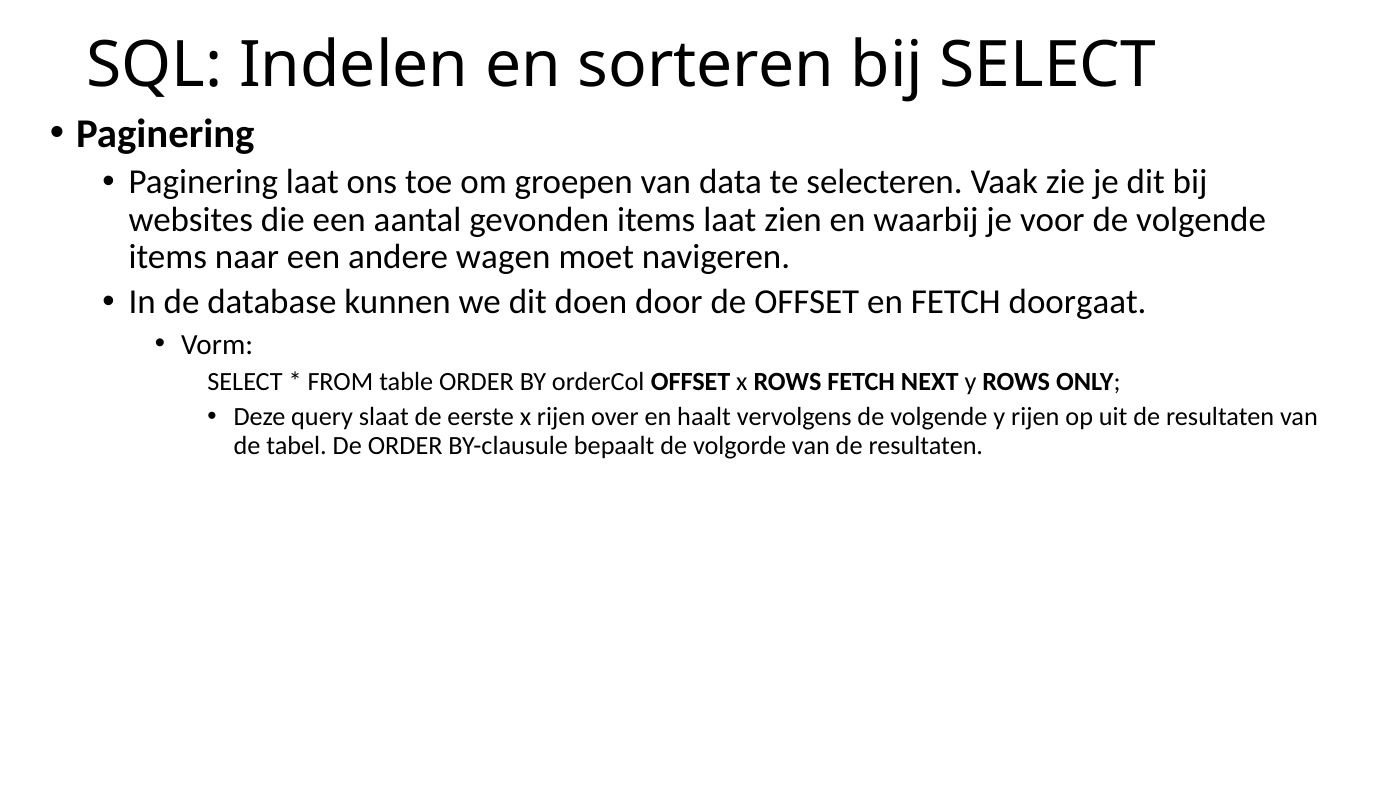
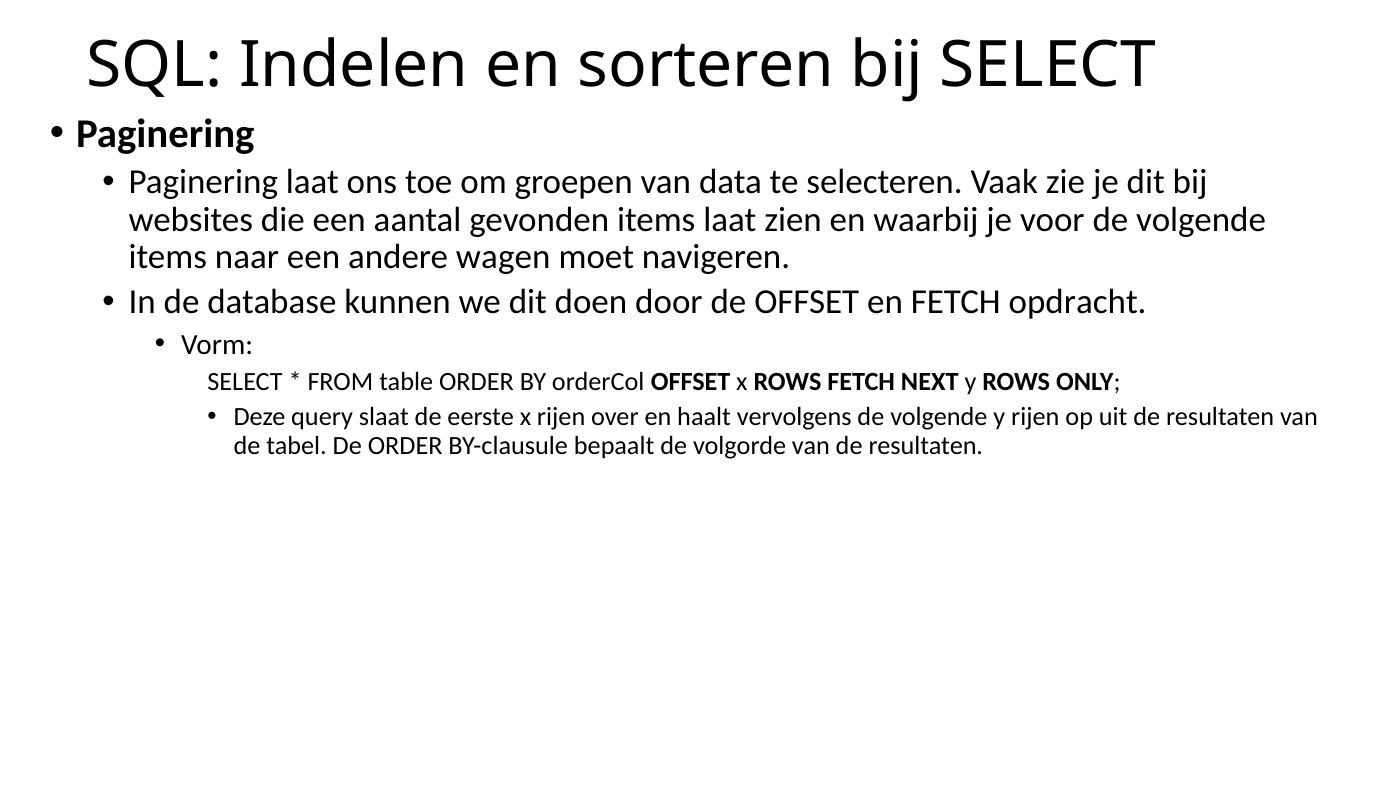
doorgaat: doorgaat -> opdracht
